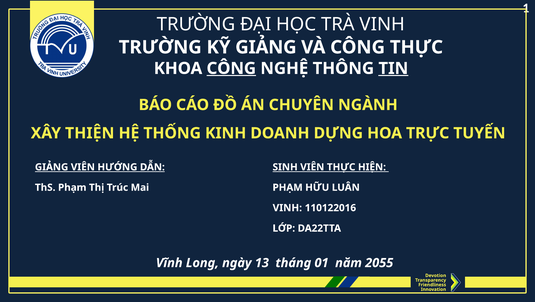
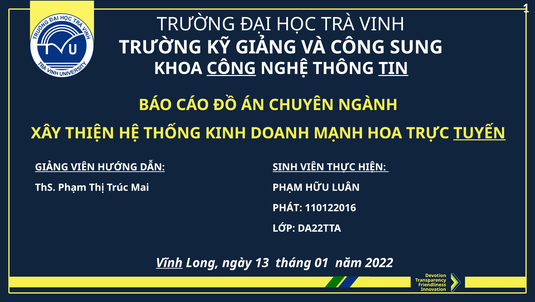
CÔNG THỰC: THỰC -> SUNG
DỰNG: DỰNG -> MẠNH
TUYẾN underline: none -> present
VINH at (287, 208): VINH -> PHÁT
Vĩnh underline: none -> present
2055: 2055 -> 2022
